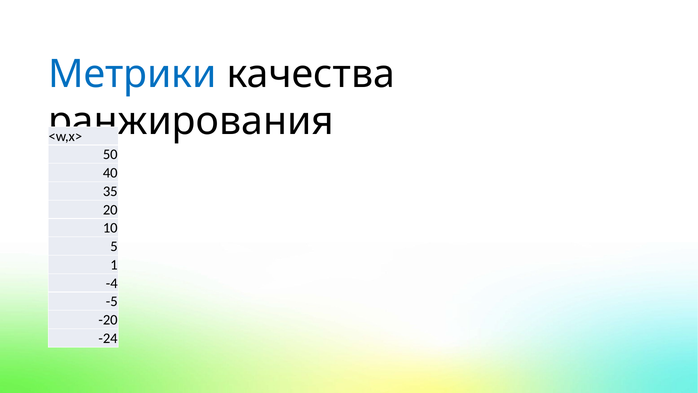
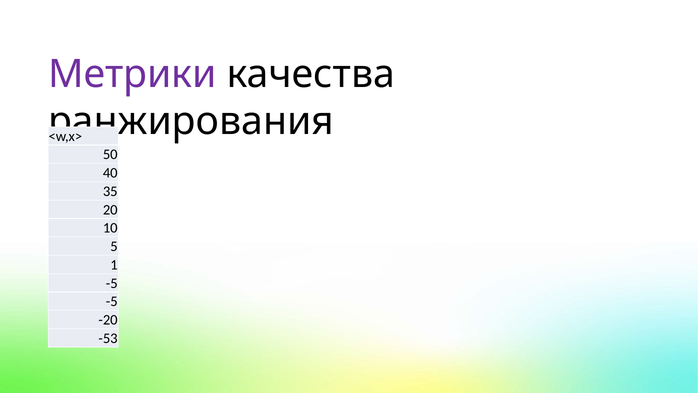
Метрики colour: blue -> purple
-4 at (112, 283): -4 -> -5
-24: -24 -> -53
